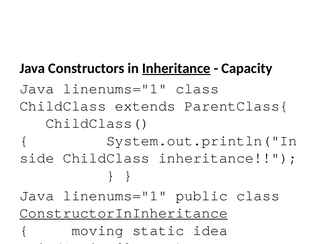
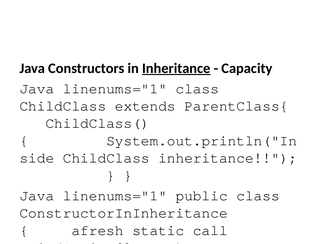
ConstructorInInheritance underline: present -> none
moving: moving -> afresh
idea: idea -> call
